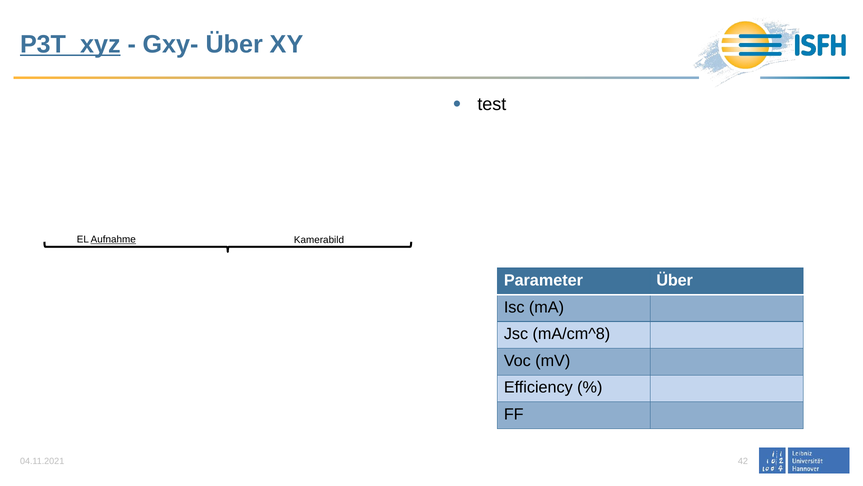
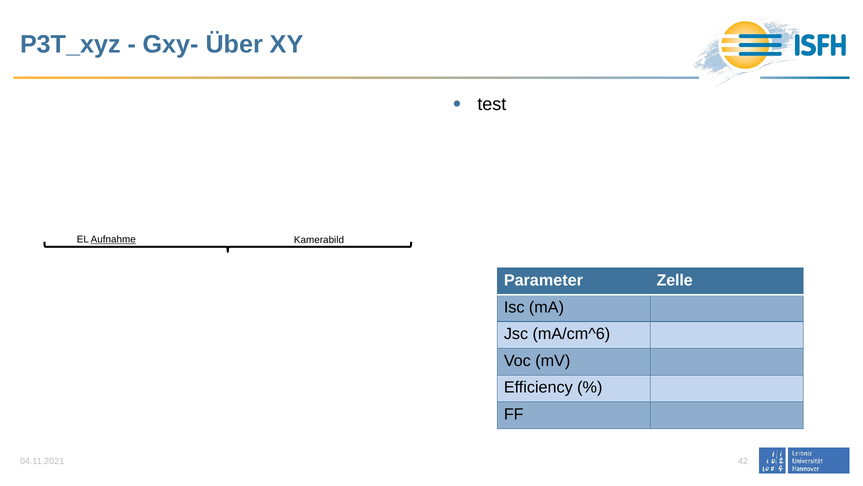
P3T_xyz underline: present -> none
Parameter Über: Über -> Zelle
mA/cm^8: mA/cm^8 -> mA/cm^6
